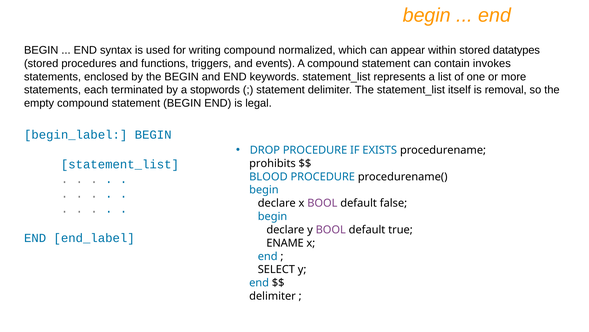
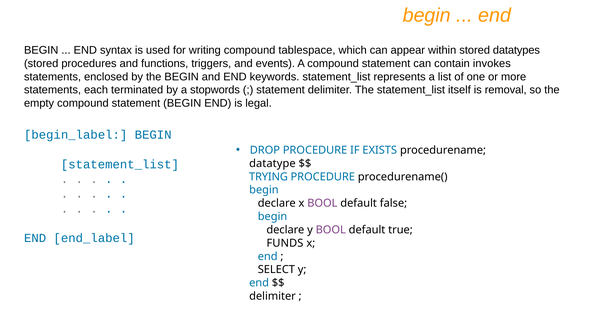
normalized: normalized -> tablespace
prohibits: prohibits -> datatype
BLOOD: BLOOD -> TRYING
ENAME: ENAME -> FUNDS
